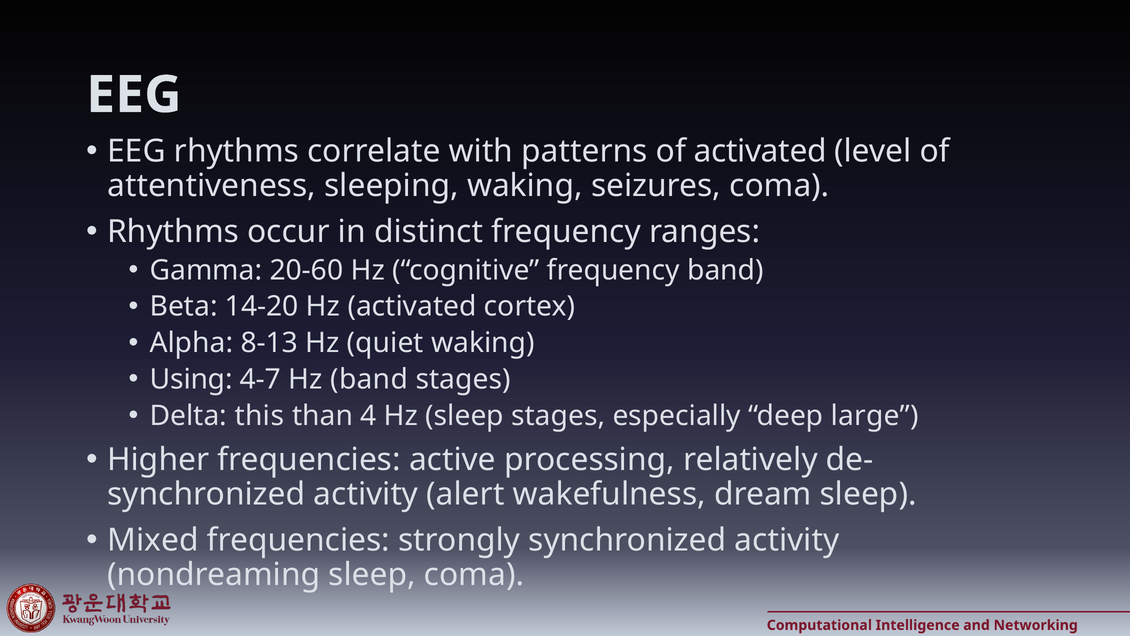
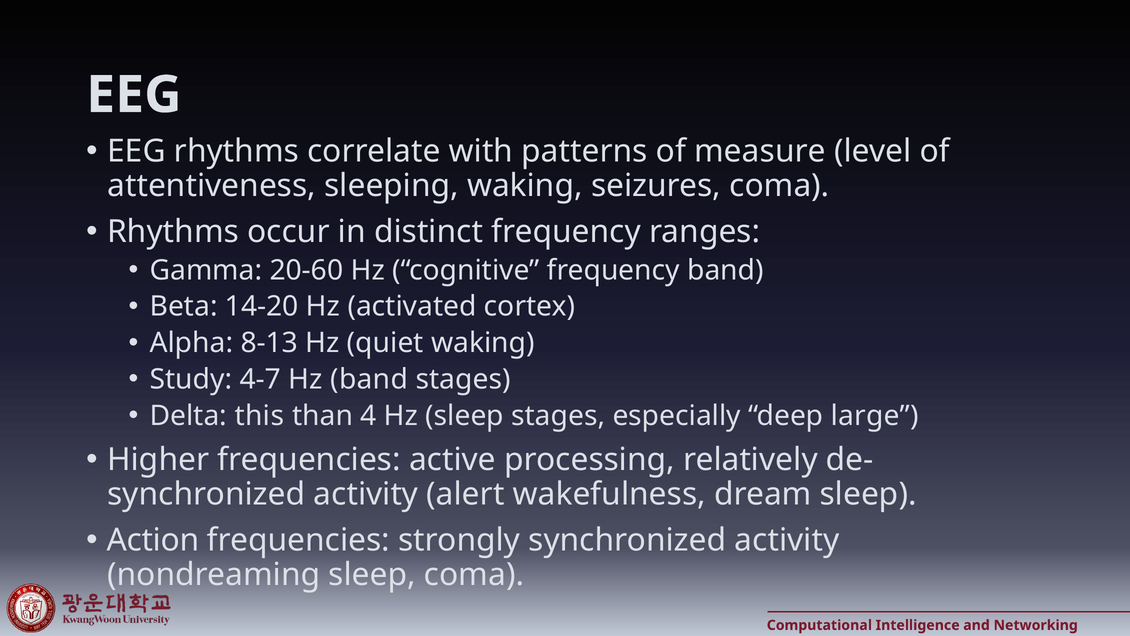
of activated: activated -> measure
Using: Using -> Study
Mixed: Mixed -> Action
